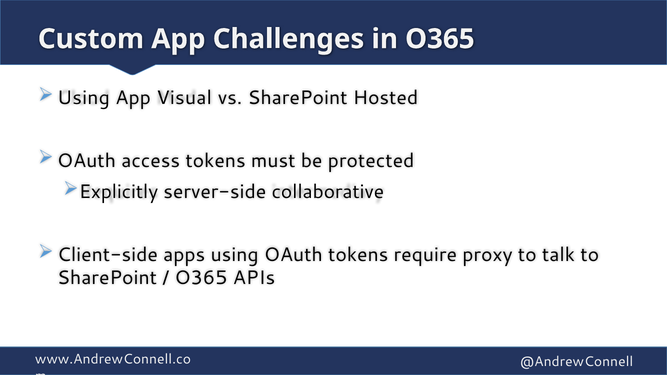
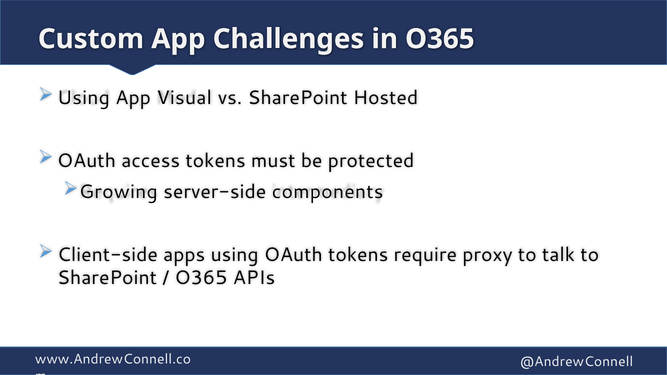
Explicitly: Explicitly -> Growing
collaborative: collaborative -> components
